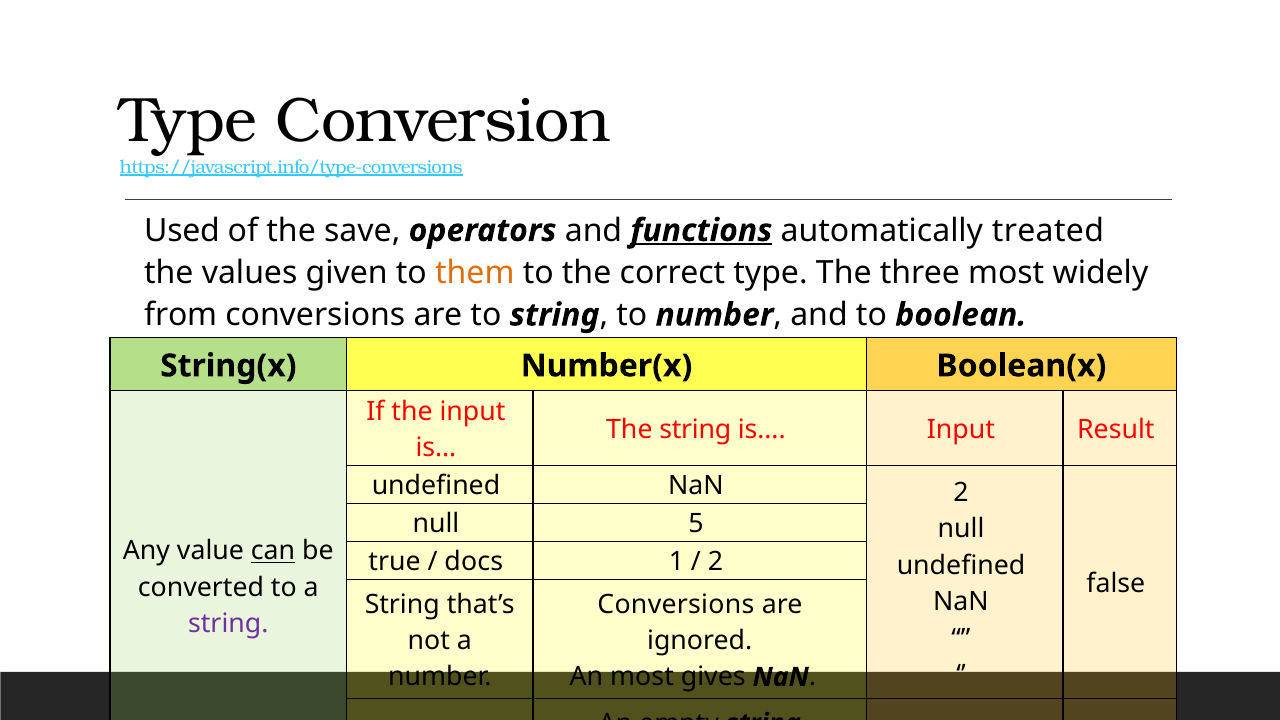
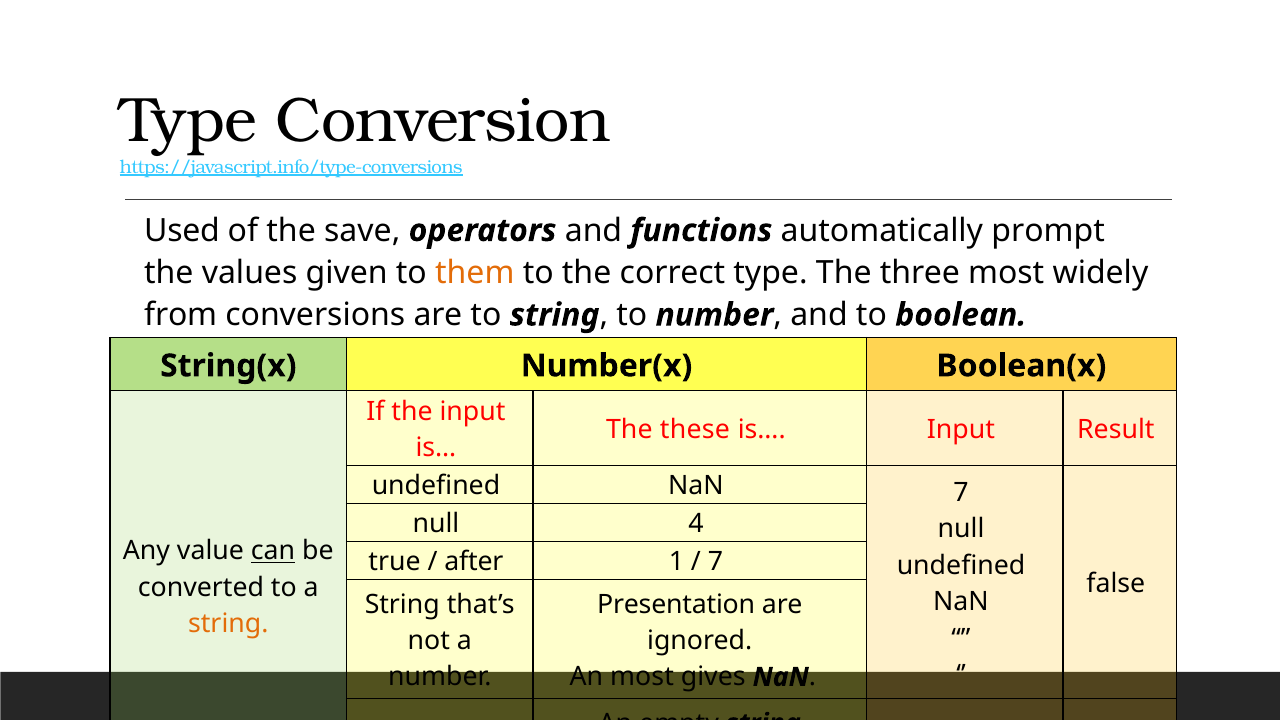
functions underline: present -> none
treated: treated -> prompt
The string: string -> these
NaN 2: 2 -> 7
5: 5 -> 4
docs: docs -> after
2 at (715, 562): 2 -> 7
Conversions at (676, 604): Conversions -> Presentation
string at (228, 624) colour: purple -> orange
